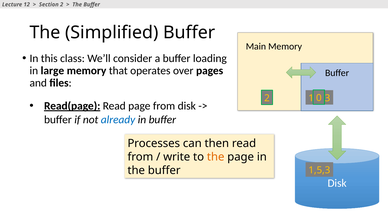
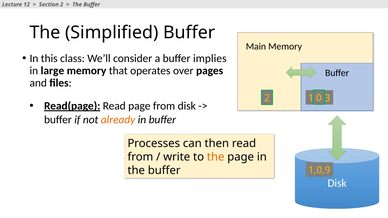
loading: loading -> implies
already colour: blue -> orange
1,5,3: 1,5,3 -> 1,0,9
